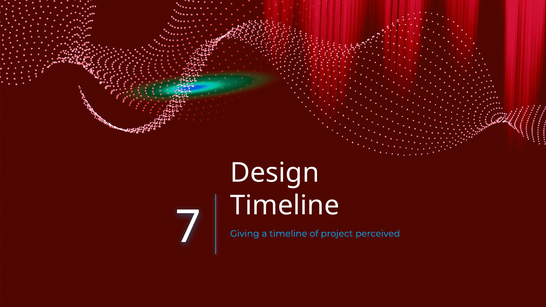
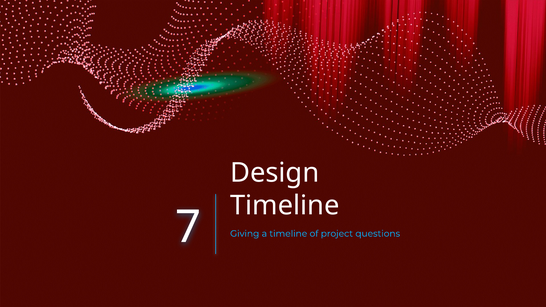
perceived: perceived -> questions
